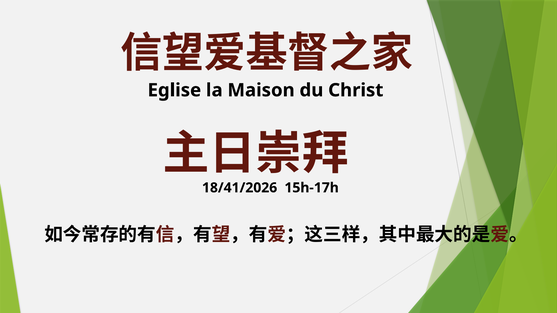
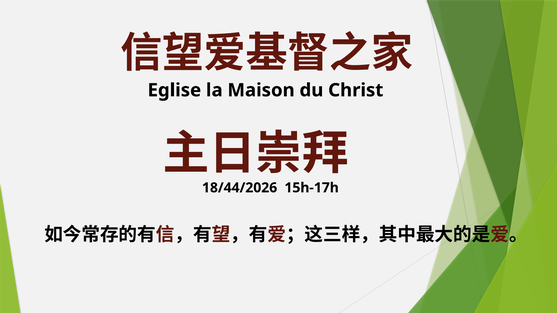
18/41/2026: 18/41/2026 -> 18/44/2026
